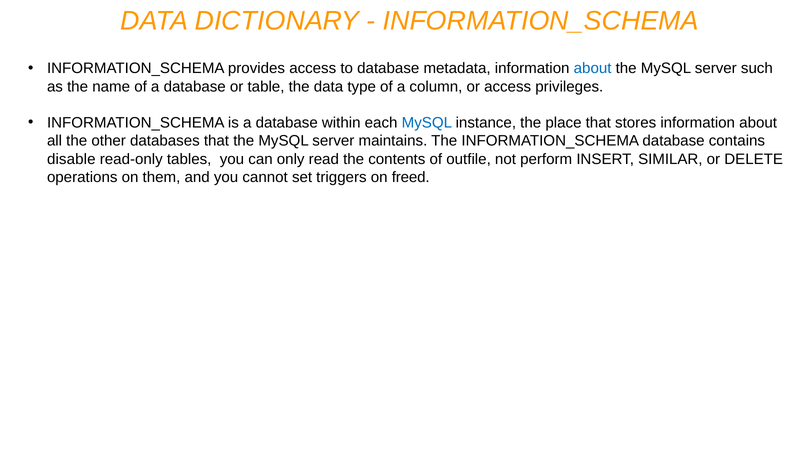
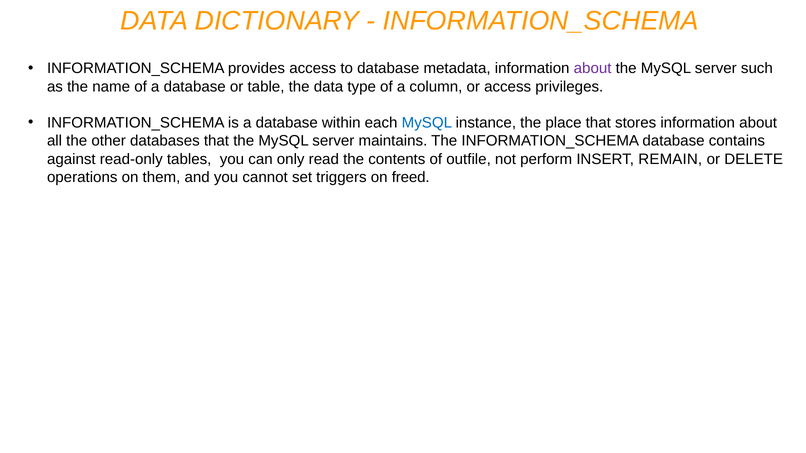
about at (593, 68) colour: blue -> purple
disable: disable -> against
SIMILAR: SIMILAR -> REMAIN
